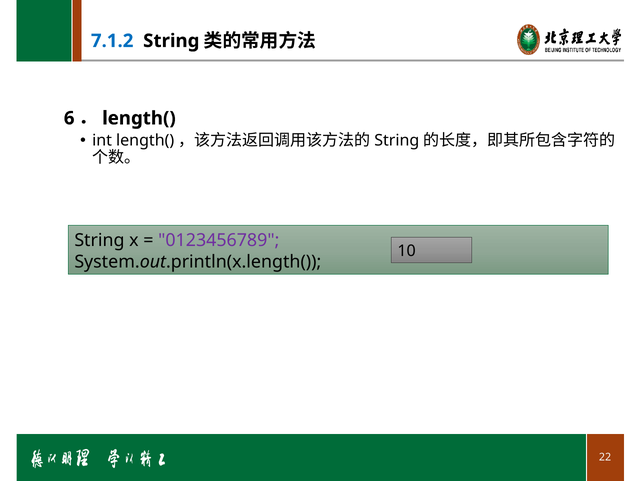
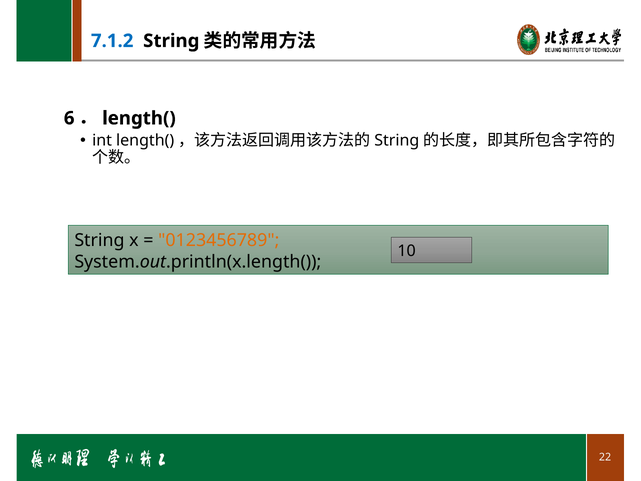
0123456789 colour: purple -> orange
